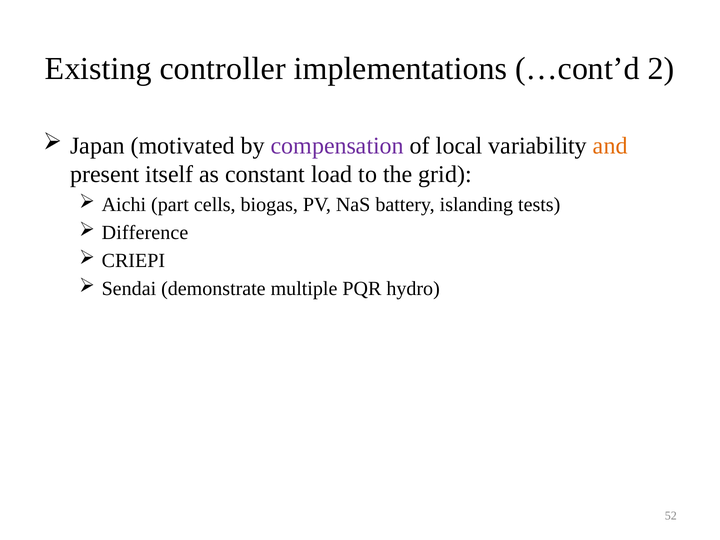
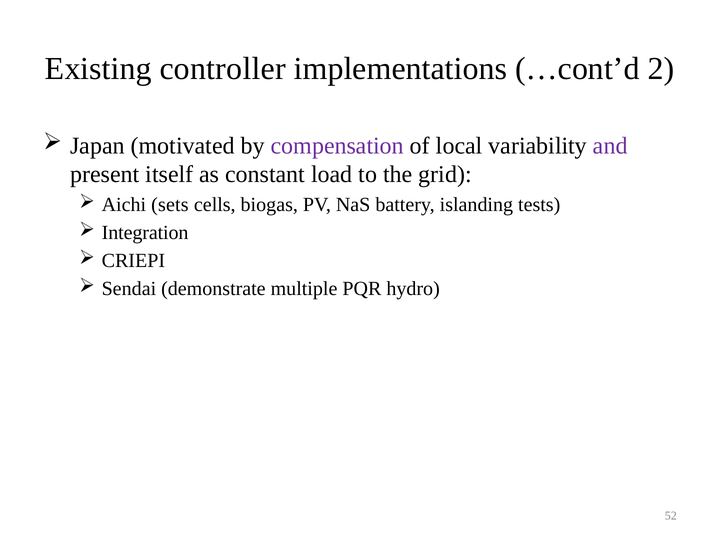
and colour: orange -> purple
part: part -> sets
Difference: Difference -> Integration
